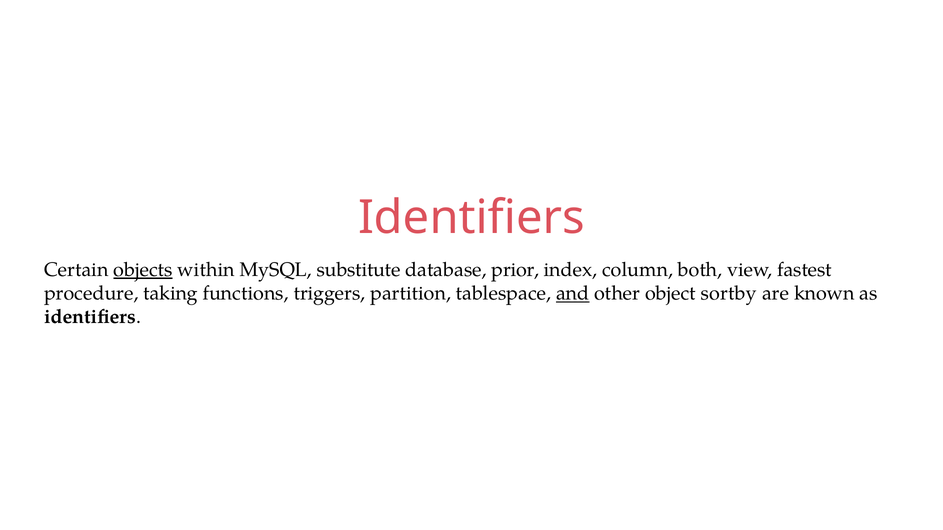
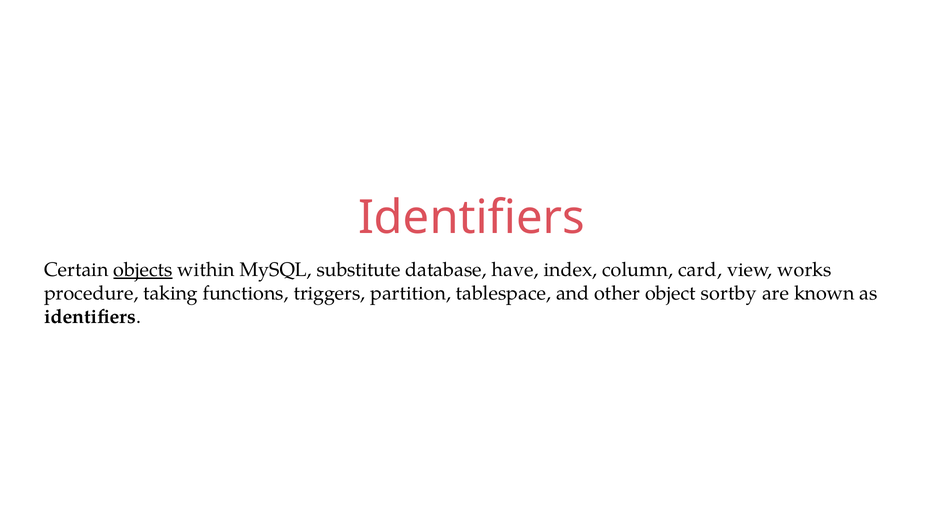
prior: prior -> have
both: both -> card
fastest: fastest -> works
and underline: present -> none
